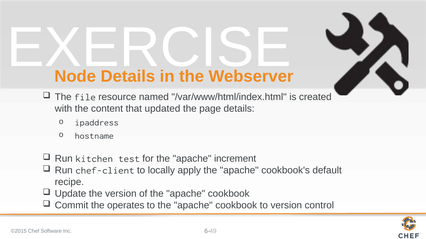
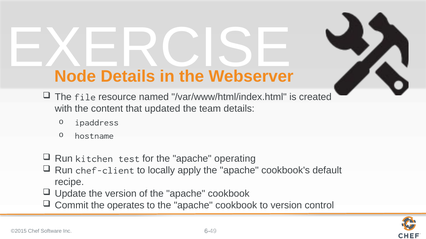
page: page -> team
increment: increment -> operating
